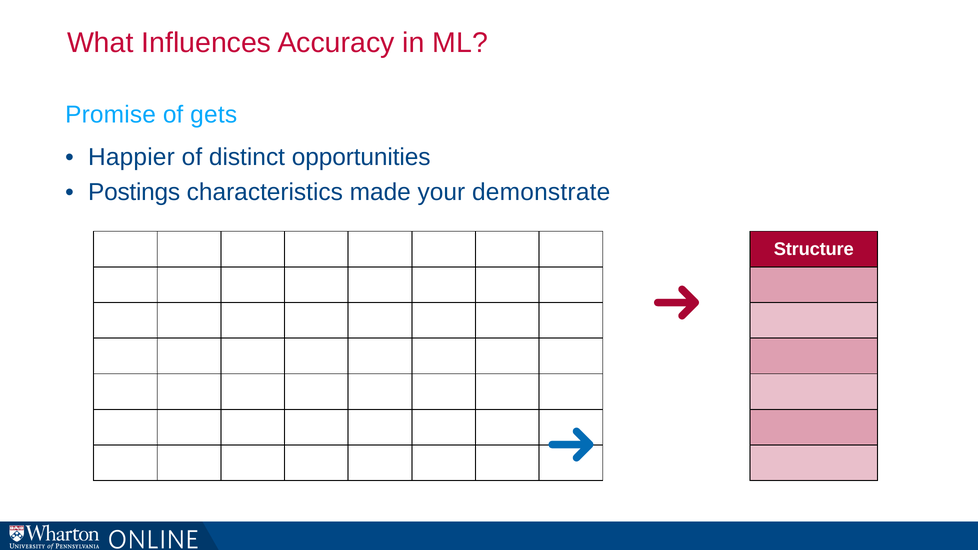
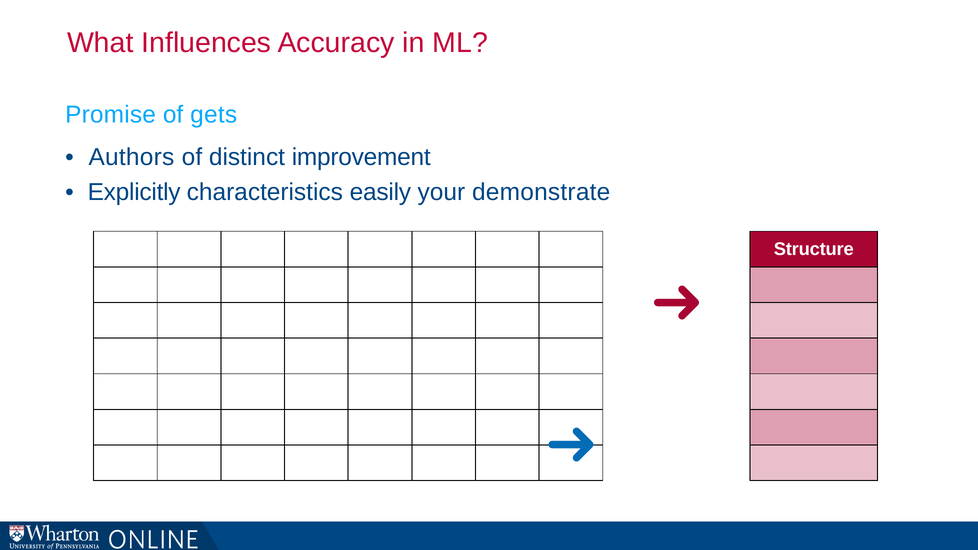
Happier: Happier -> Authors
opportunities: opportunities -> improvement
Postings: Postings -> Explicitly
made: made -> easily
